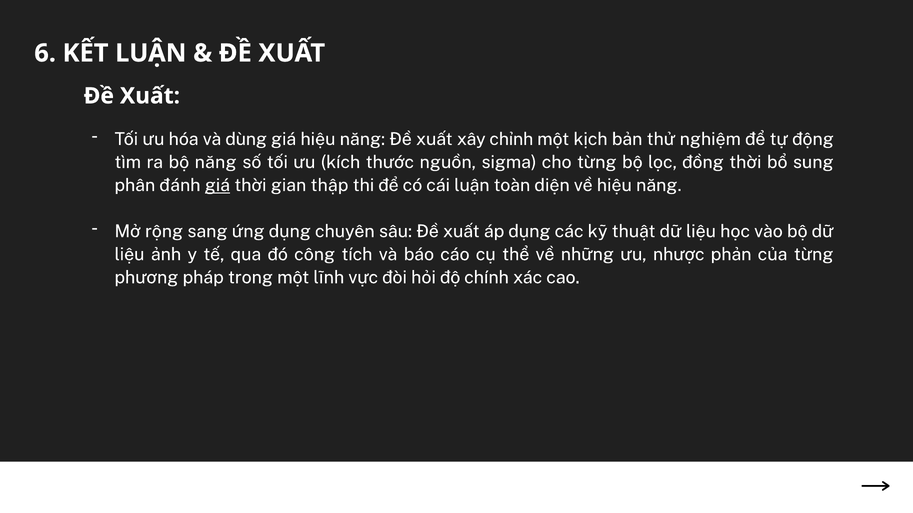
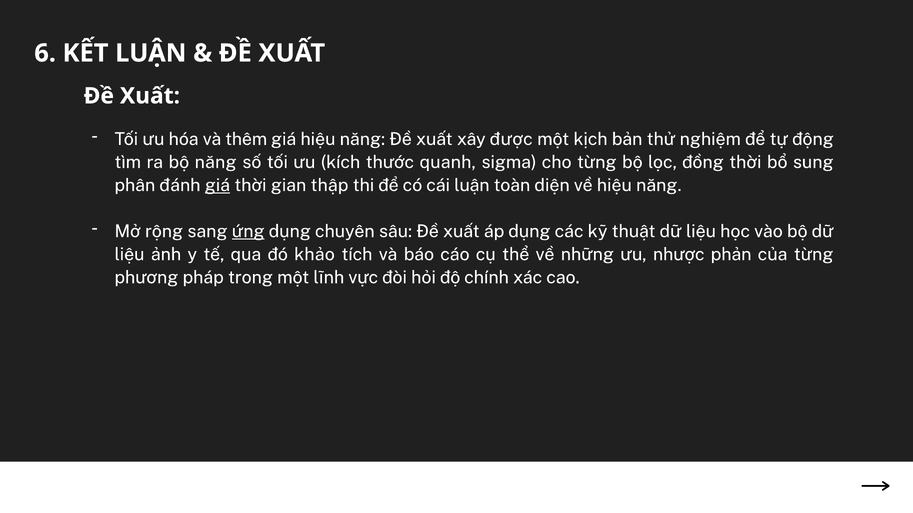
dùng: dùng -> thêm
chỉnh: chỉnh -> được
nguồn: nguồn -> quanh
ứng underline: none -> present
công: công -> khảo
